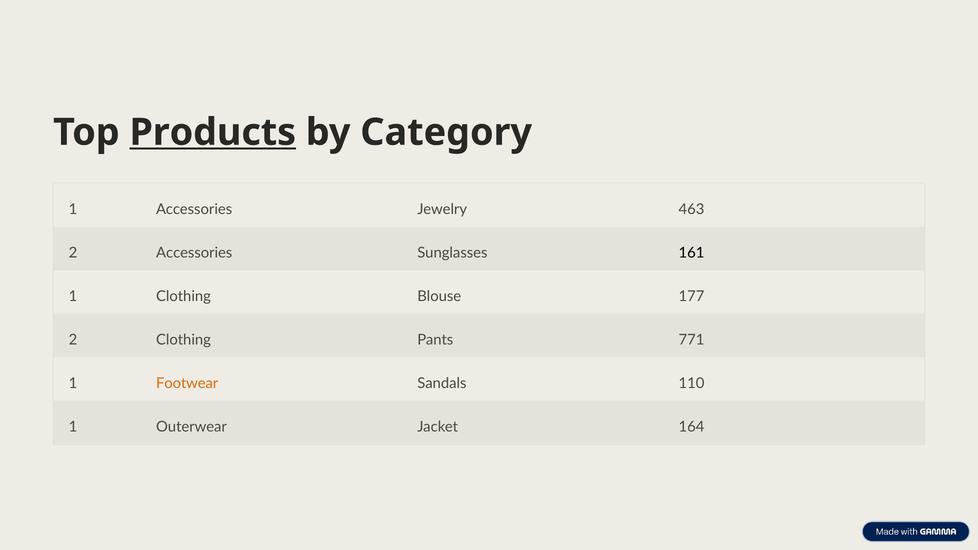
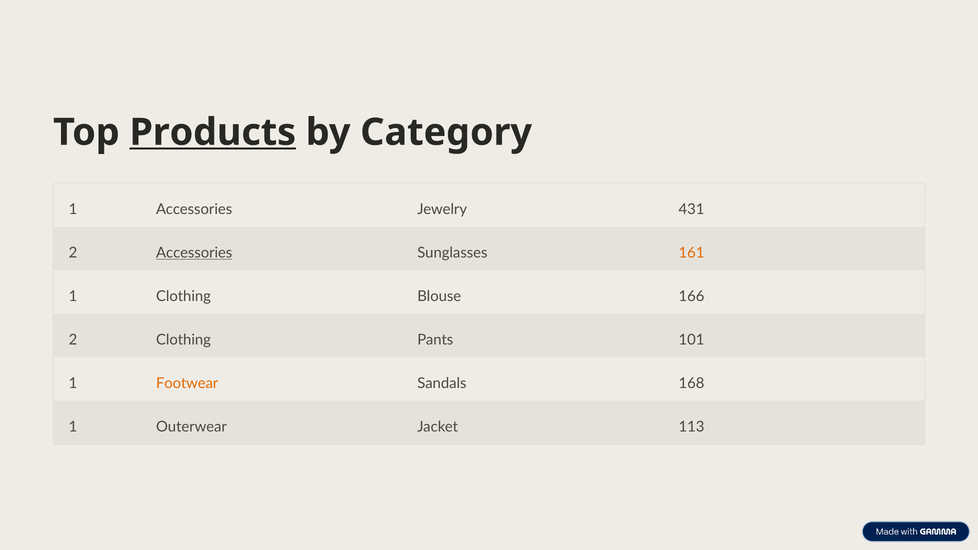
463: 463 -> 431
Accessories at (194, 253) underline: none -> present
161 colour: black -> orange
177: 177 -> 166
771: 771 -> 101
110: 110 -> 168
164: 164 -> 113
